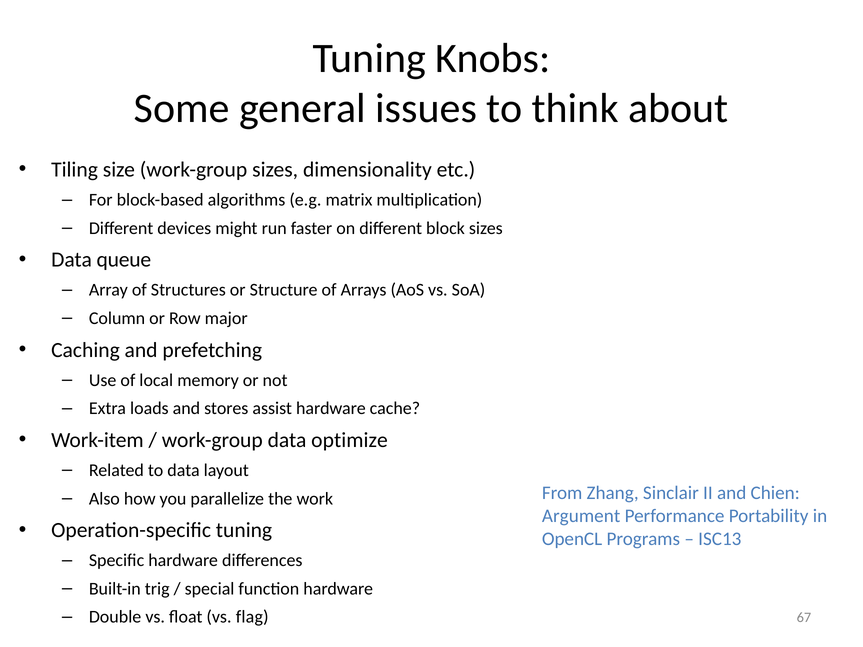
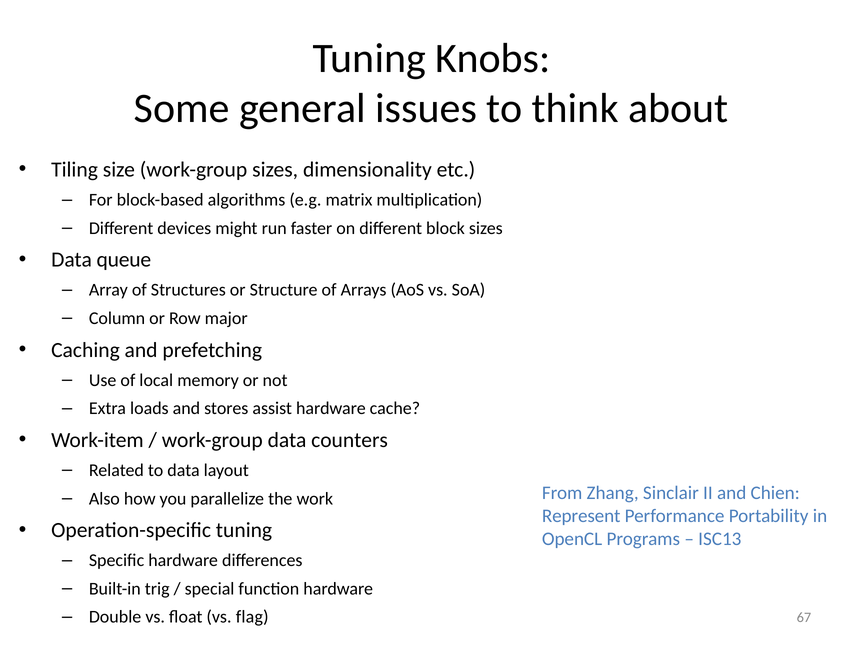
optimize: optimize -> counters
Argument: Argument -> Represent
